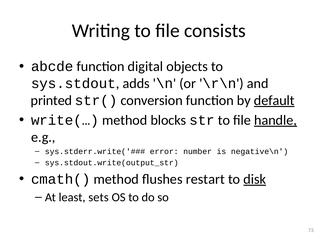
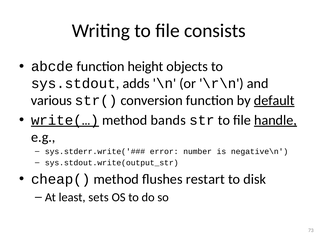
digital: digital -> height
printed: printed -> various
write(… underline: none -> present
blocks: blocks -> bands
cmath(: cmath( -> cheap(
disk underline: present -> none
